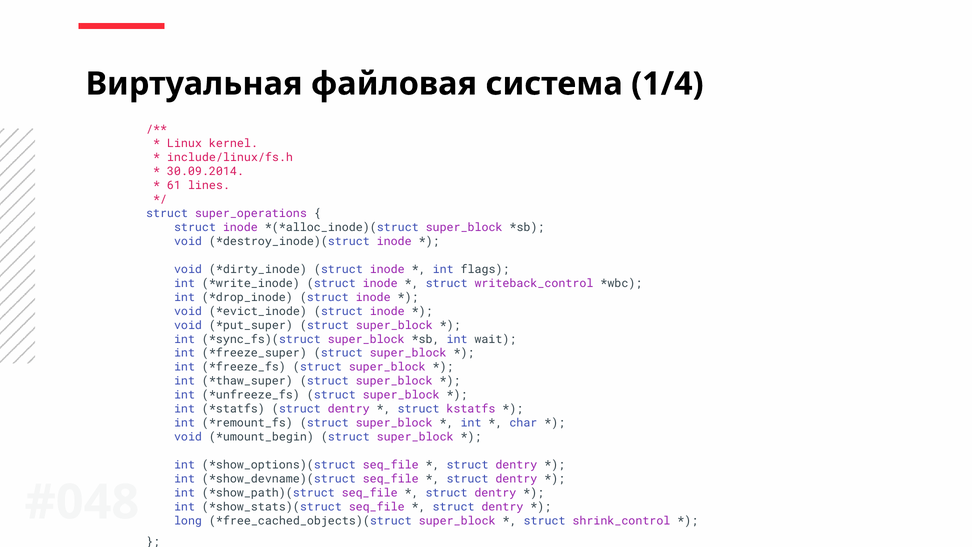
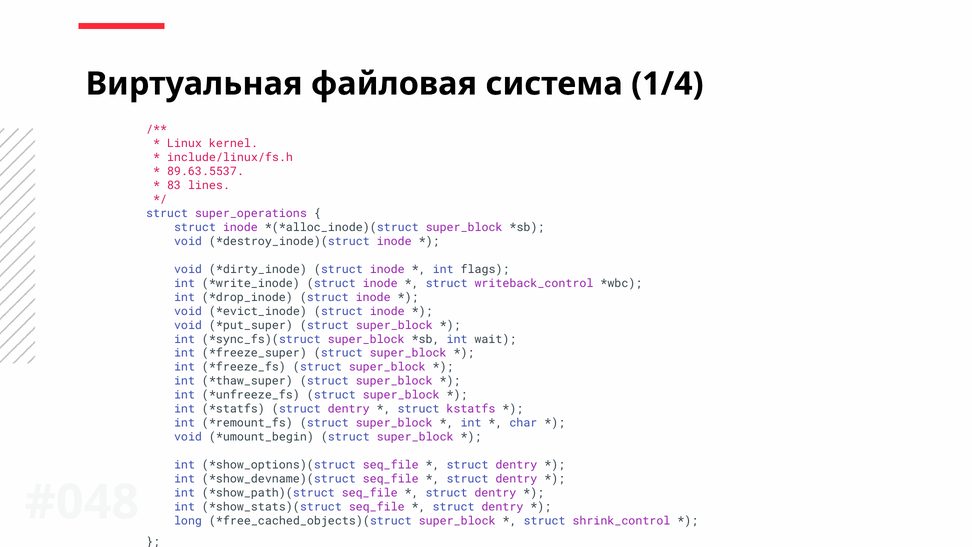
30.09.2014: 30.09.2014 -> 89.63.5537
61: 61 -> 83
